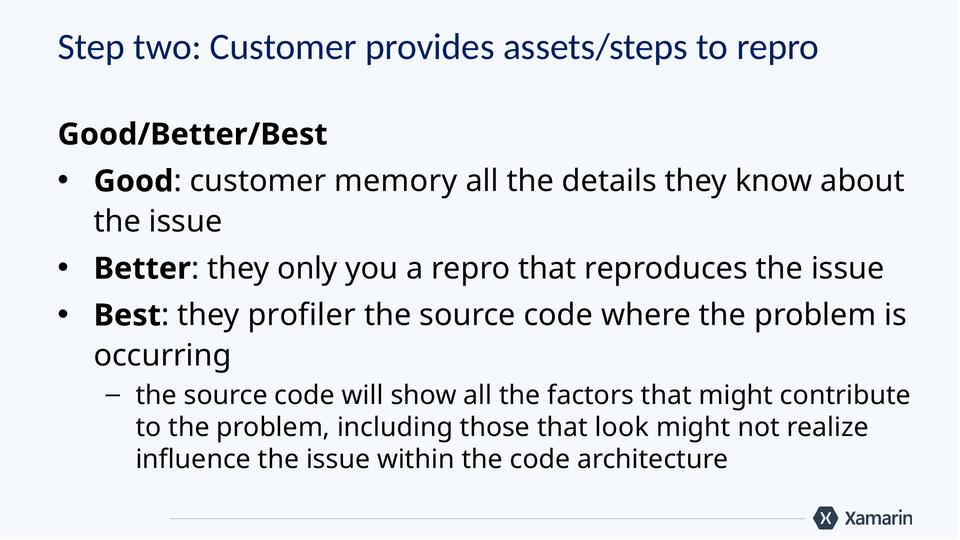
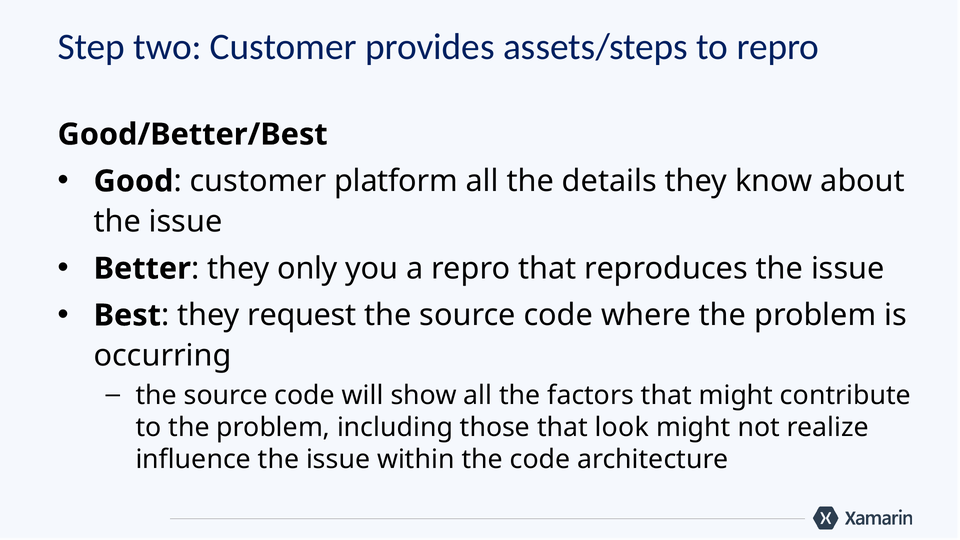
memory: memory -> platform
profiler: profiler -> request
